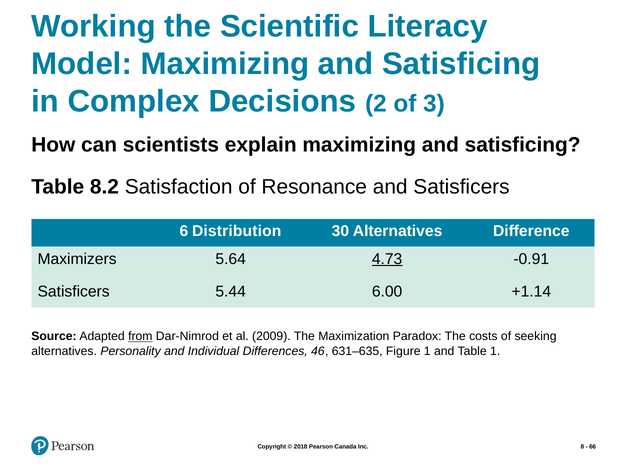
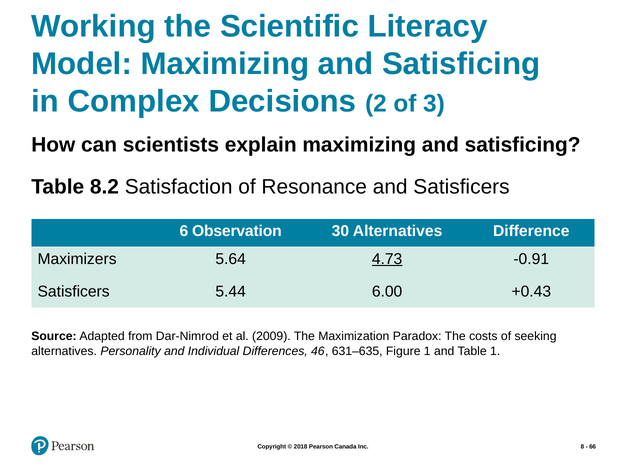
Distribution: Distribution -> Observation
+1.14: +1.14 -> +0.43
from underline: present -> none
